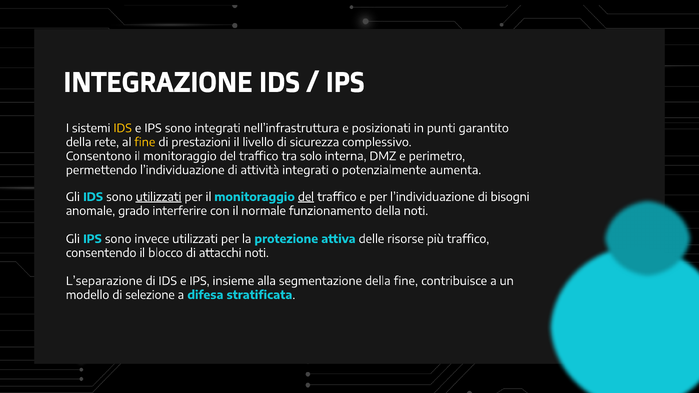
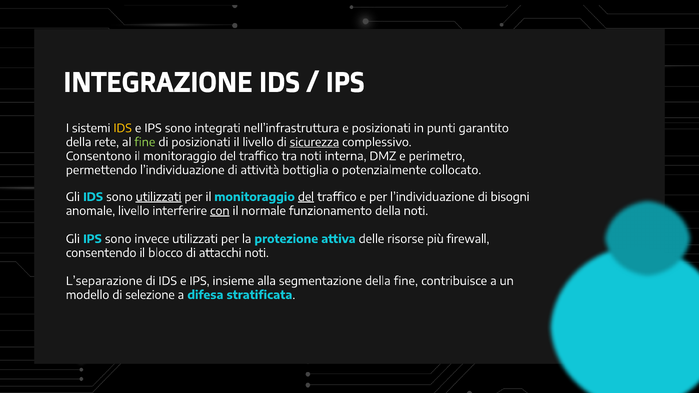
fine at (145, 142) colour: yellow -> light green
di prestazioni: prestazioni -> posizionati
sicurezza underline: none -> present
tra solo: solo -> noti
attività integrati: integrati -> bottiglia
aumenta: aumenta -> collocato
anomale grado: grado -> livello
con underline: none -> present
più traffico: traffico -> firewall
